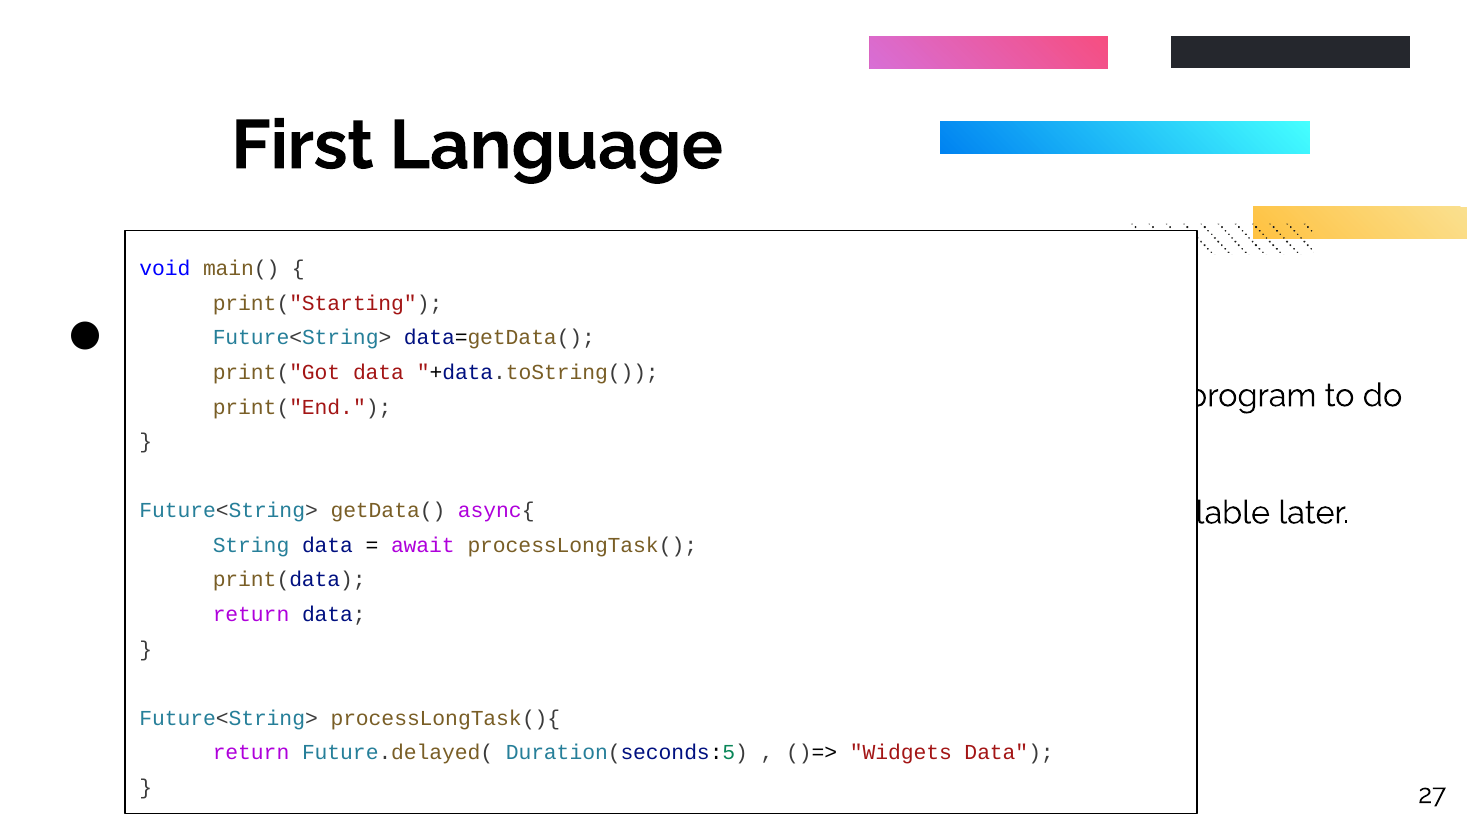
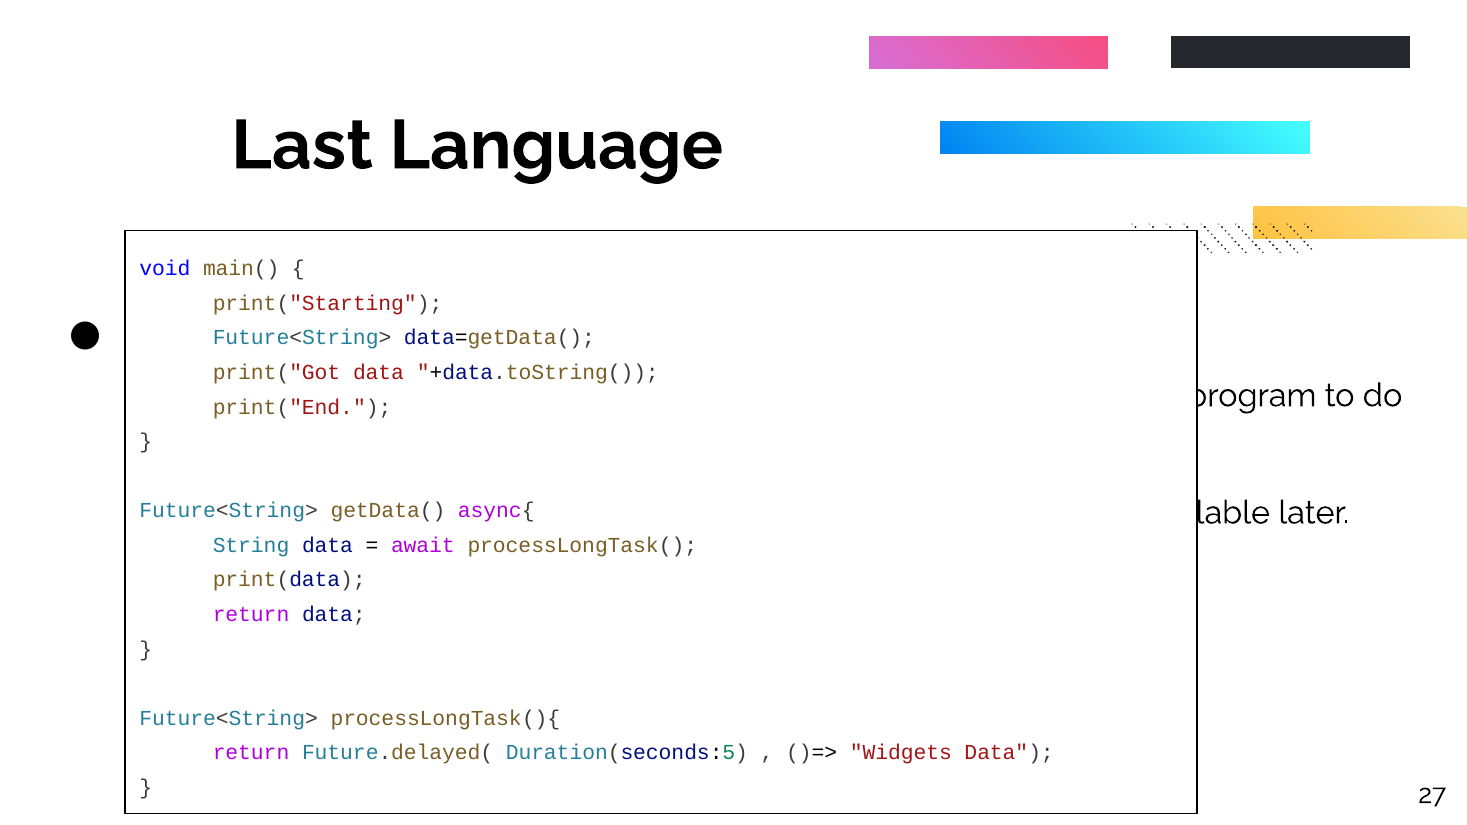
First: First -> Last
